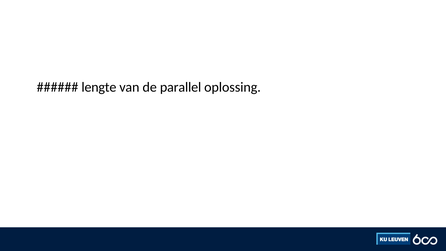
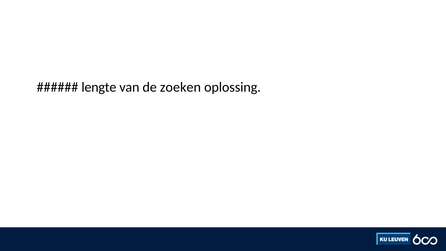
parallel: parallel -> zoeken
